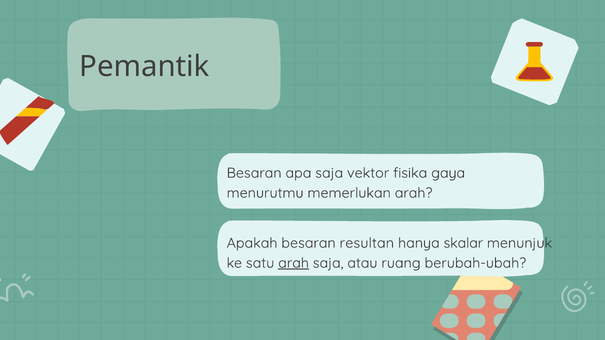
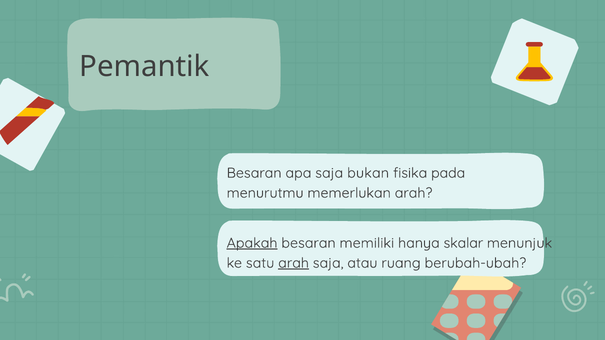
vektor: vektor -> bukan
gaya: gaya -> pada
Apakah underline: none -> present
resultan: resultan -> memiliki
